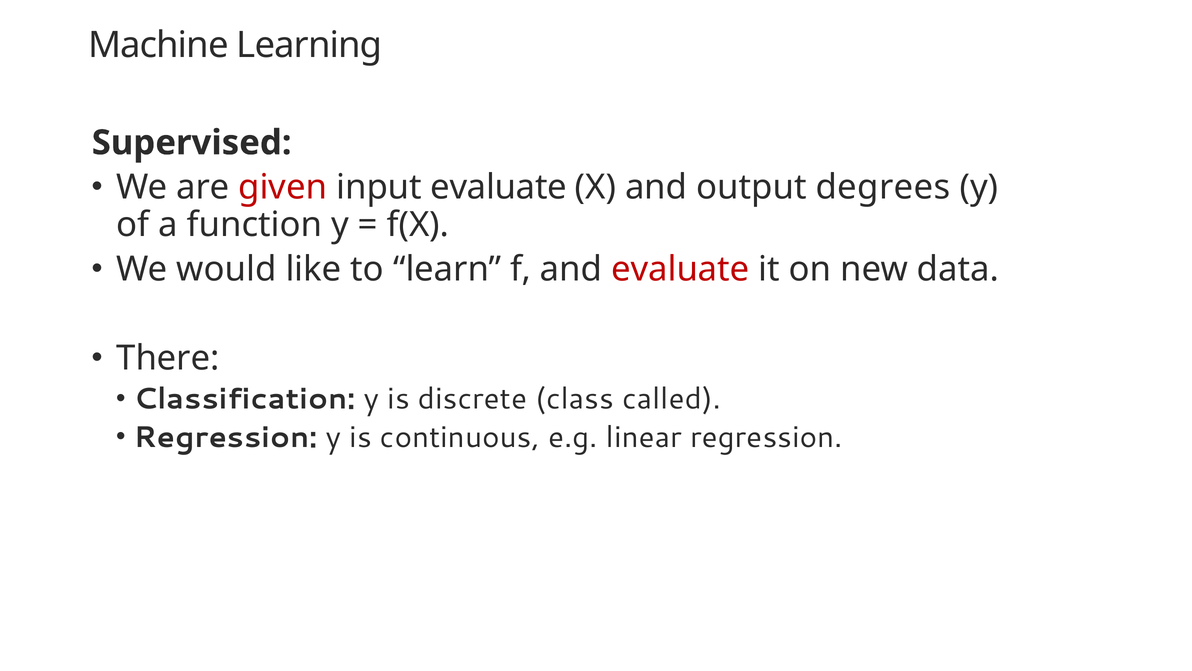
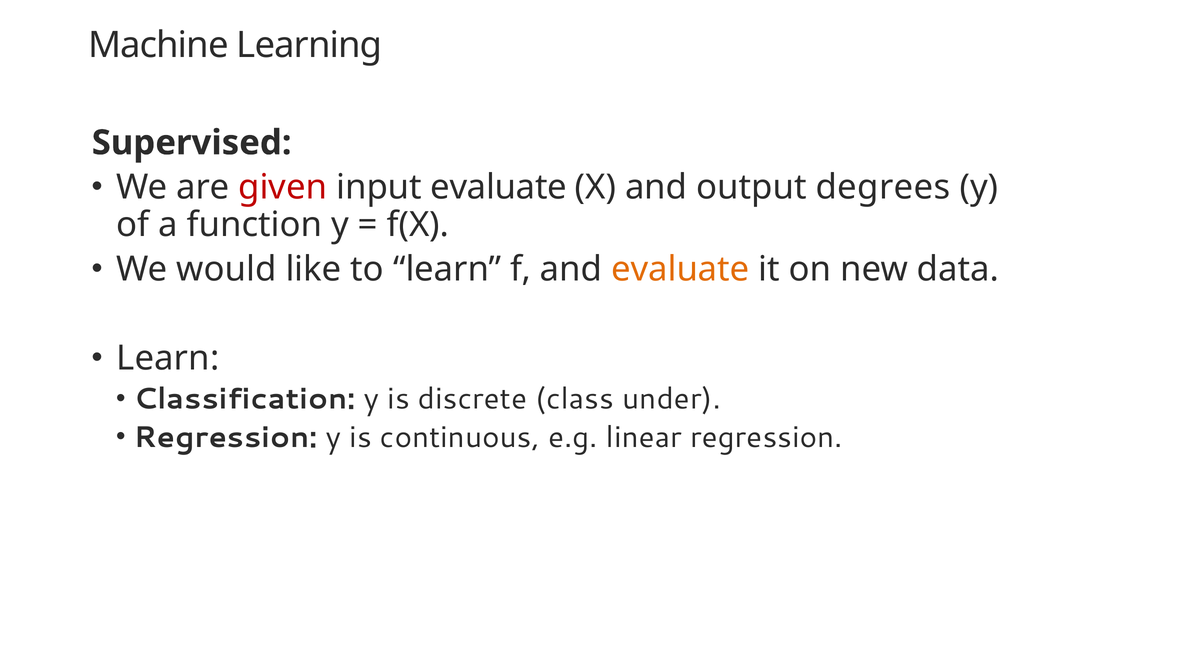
evaluate at (680, 269) colour: red -> orange
There at (168, 358): There -> Learn
called: called -> under
